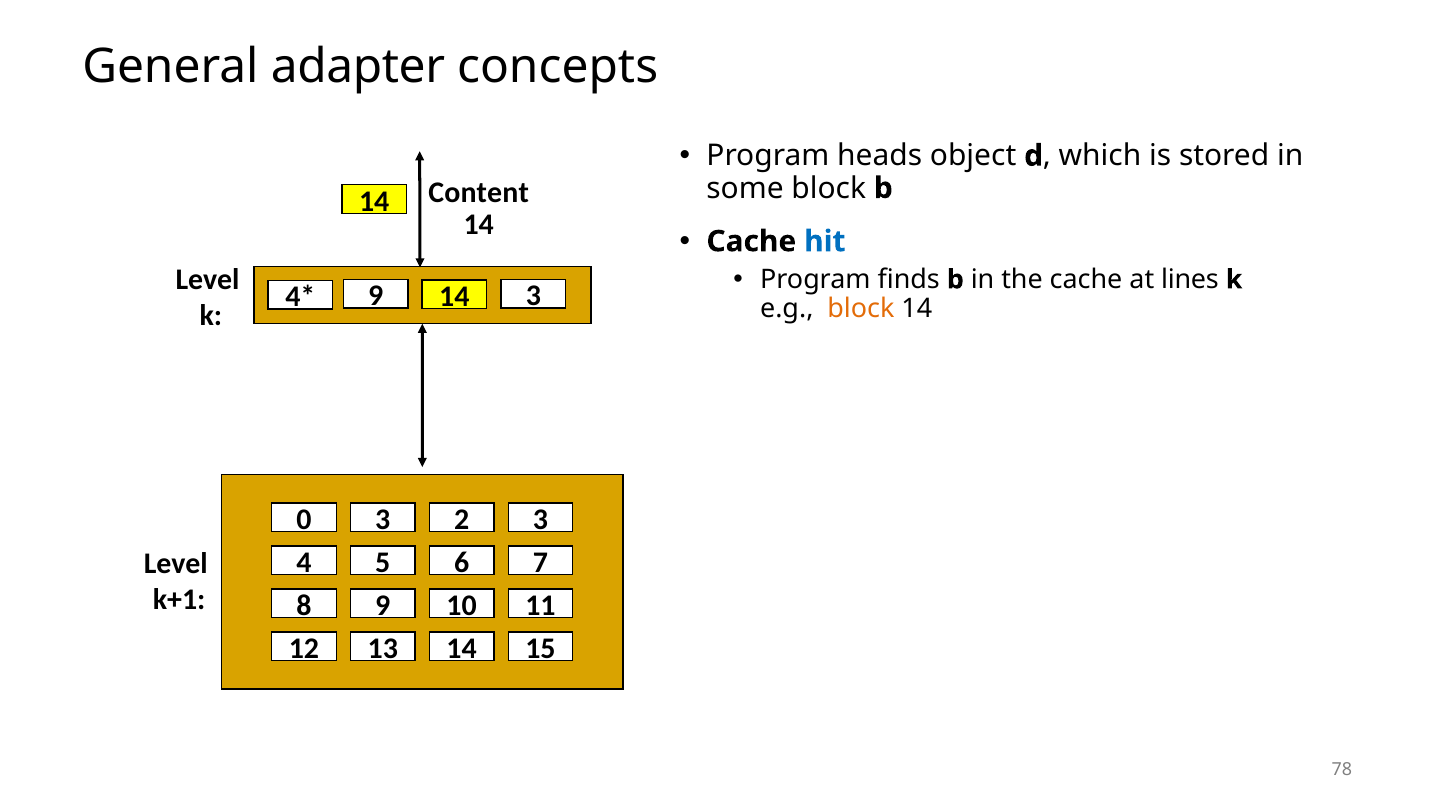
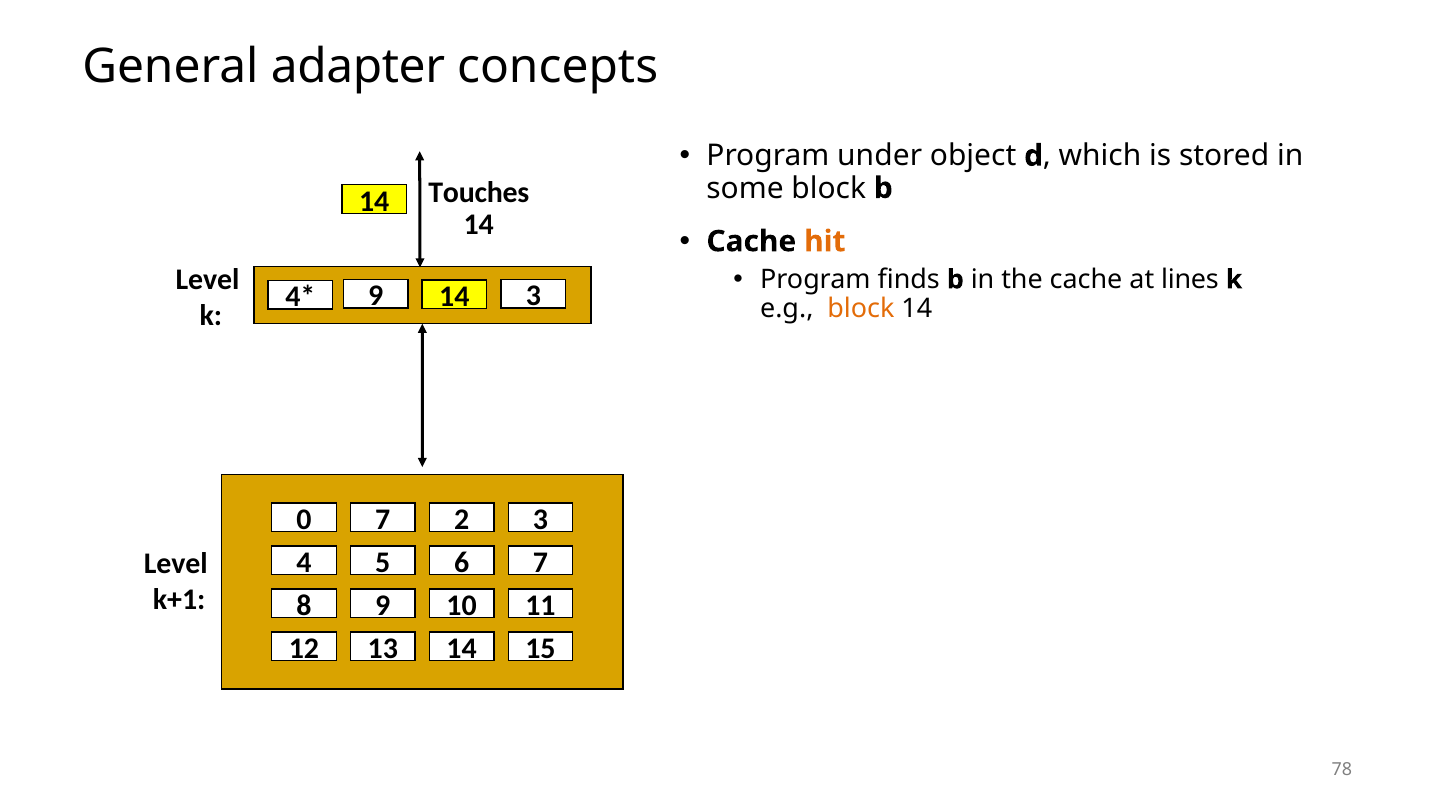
heads: heads -> under
Content: Content -> Touches
hit colour: blue -> orange
0 3: 3 -> 7
